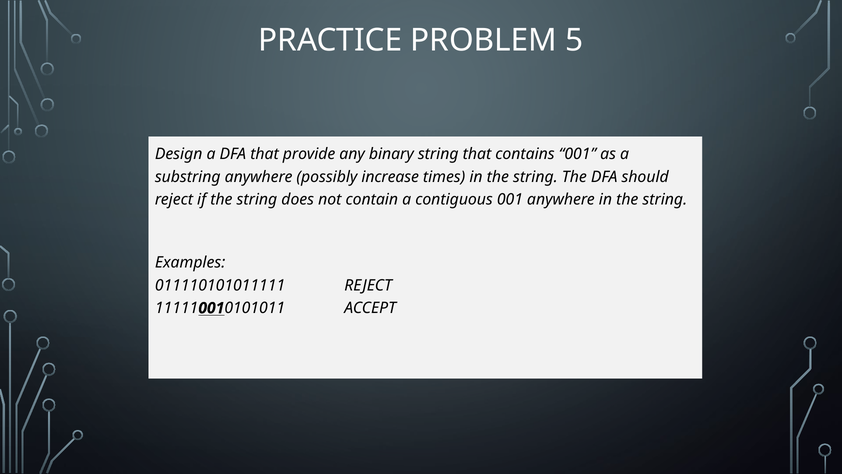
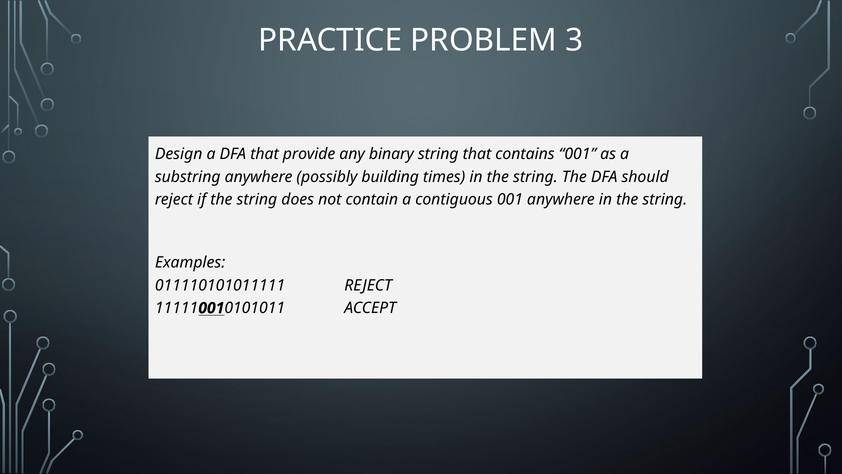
5: 5 -> 3
increase: increase -> building
